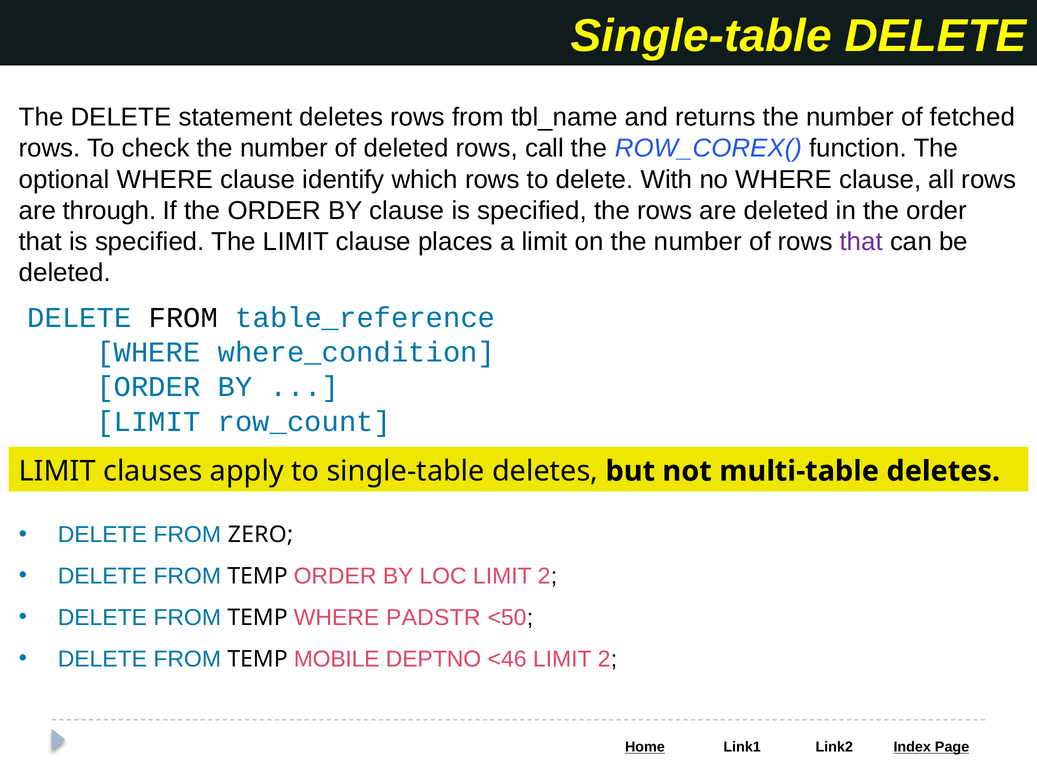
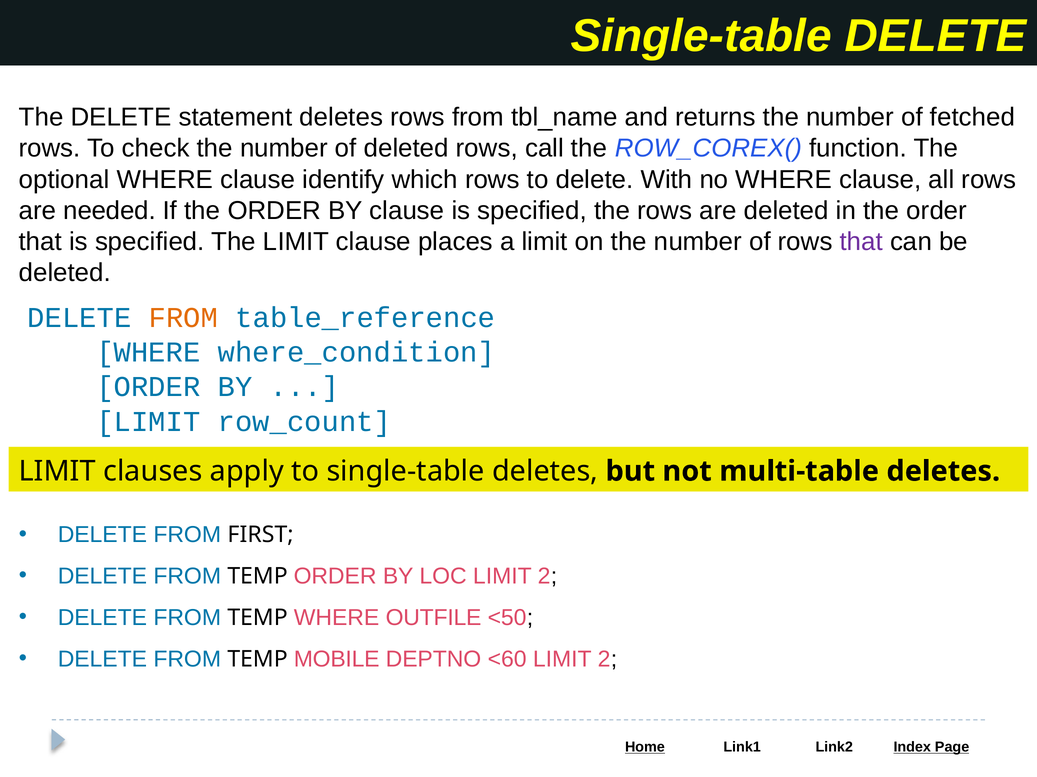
through: through -> needed
FROM at (183, 318) colour: black -> orange
ZERO: ZERO -> FIRST
PADSTR: PADSTR -> OUTFILE
<46: <46 -> <60
